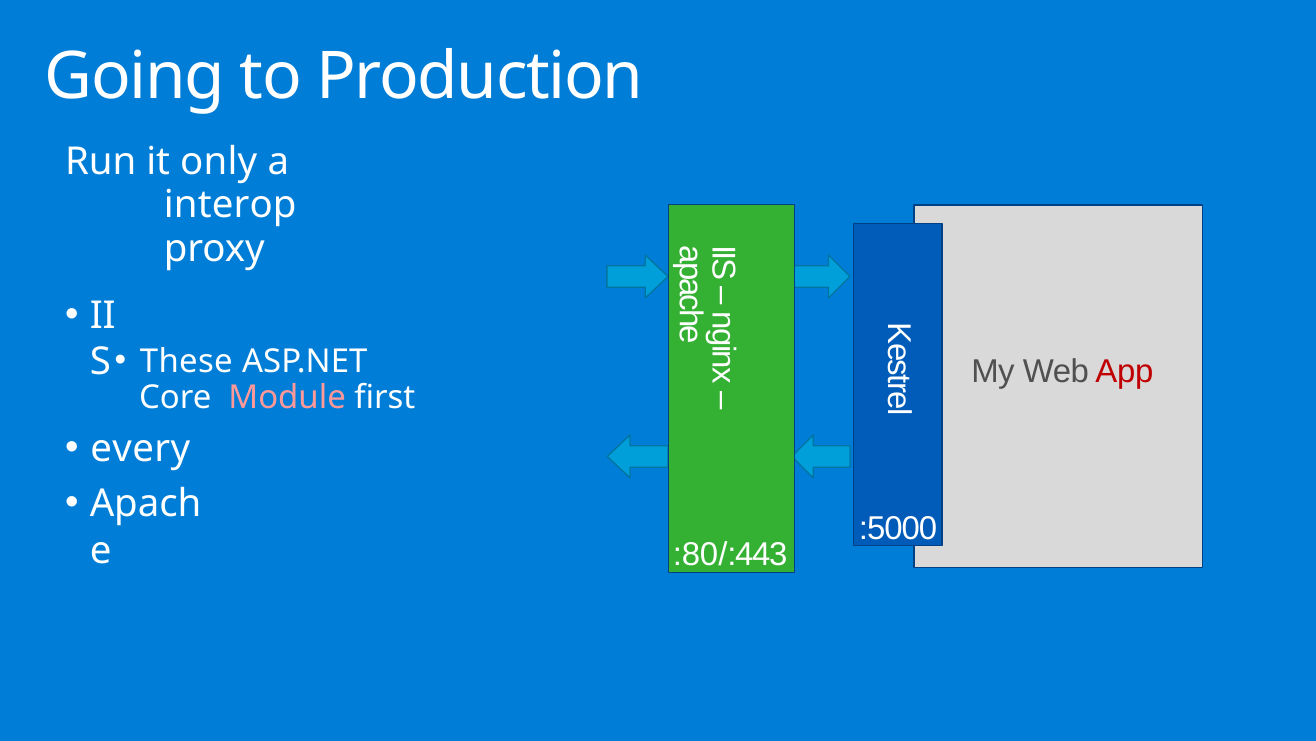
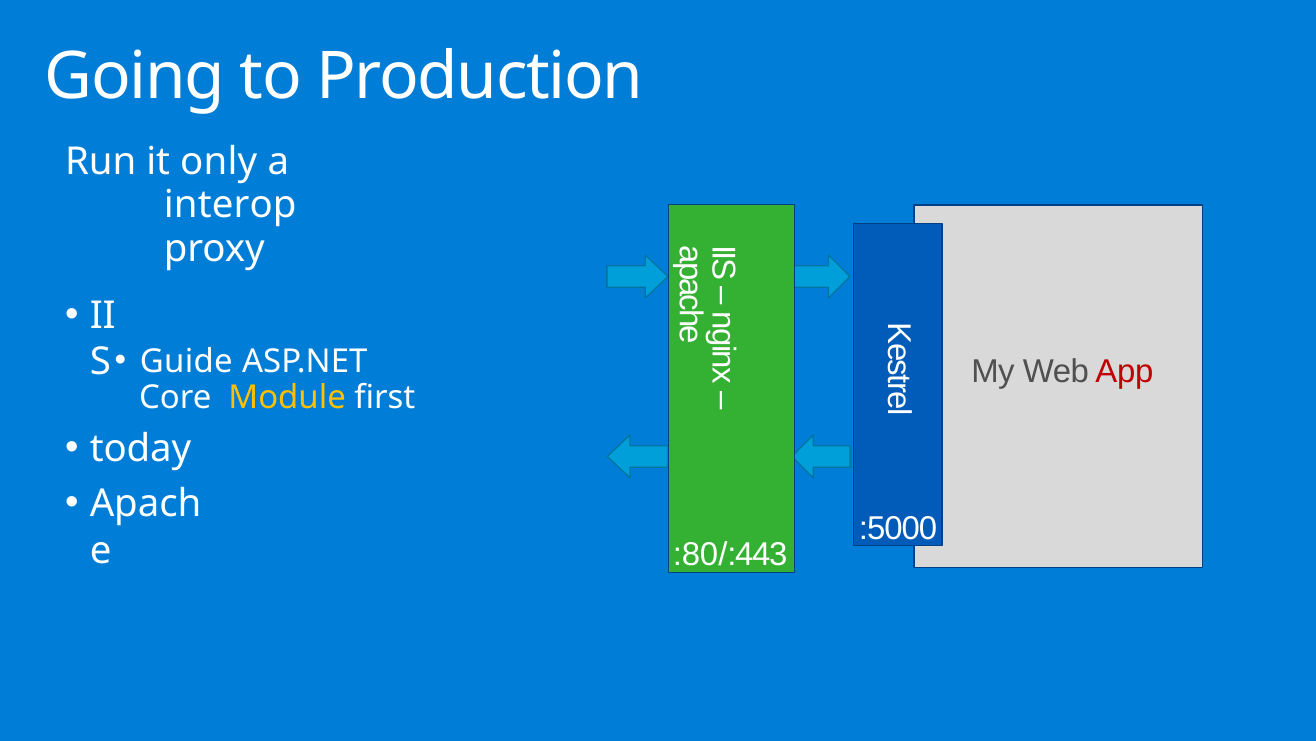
These: These -> Guide
Module colour: pink -> yellow
every: every -> today
